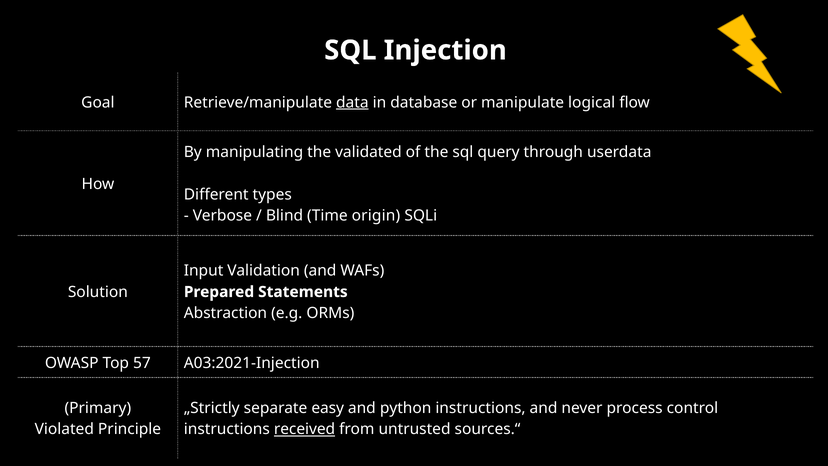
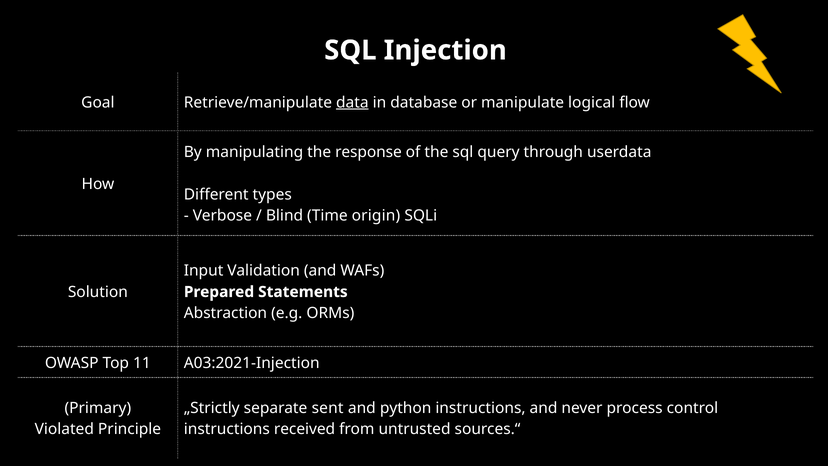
validated: validated -> response
57: 57 -> 11
easy: easy -> sent
received underline: present -> none
